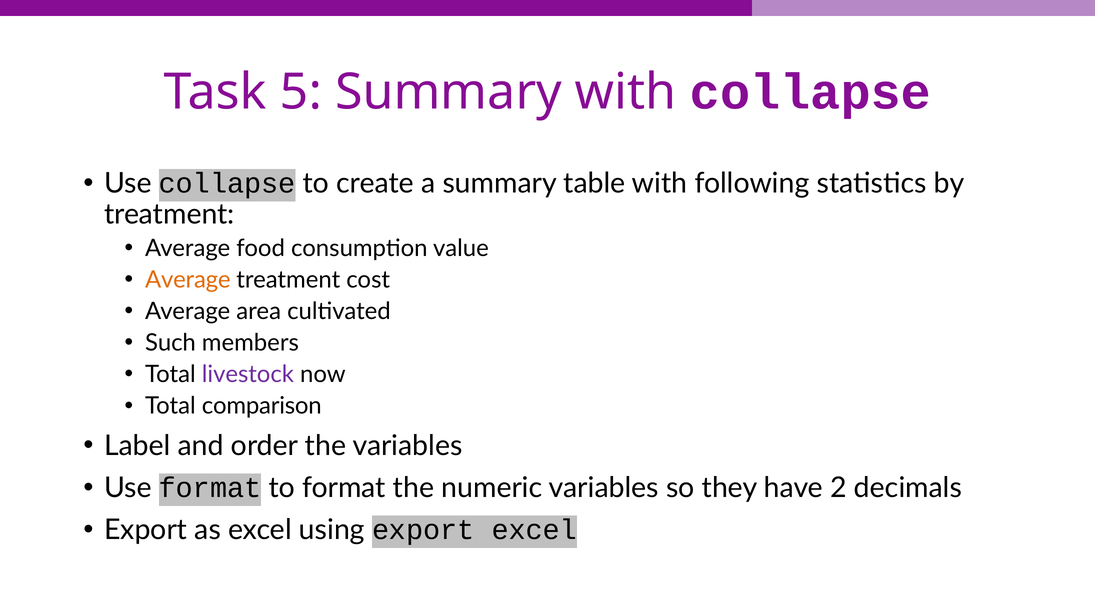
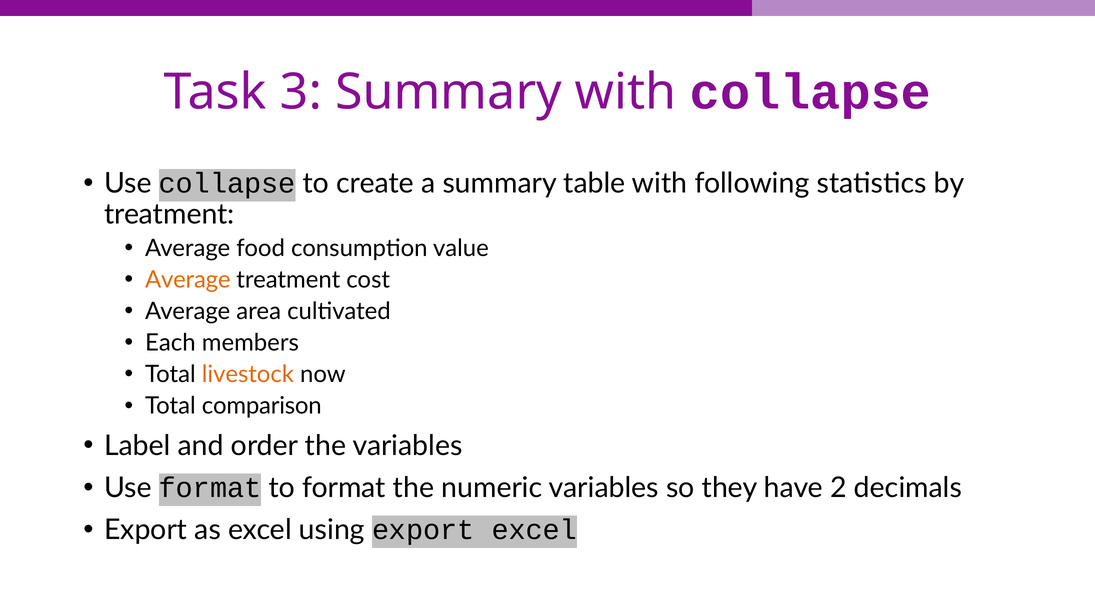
5: 5 -> 3
Such: Such -> Each
livestock colour: purple -> orange
